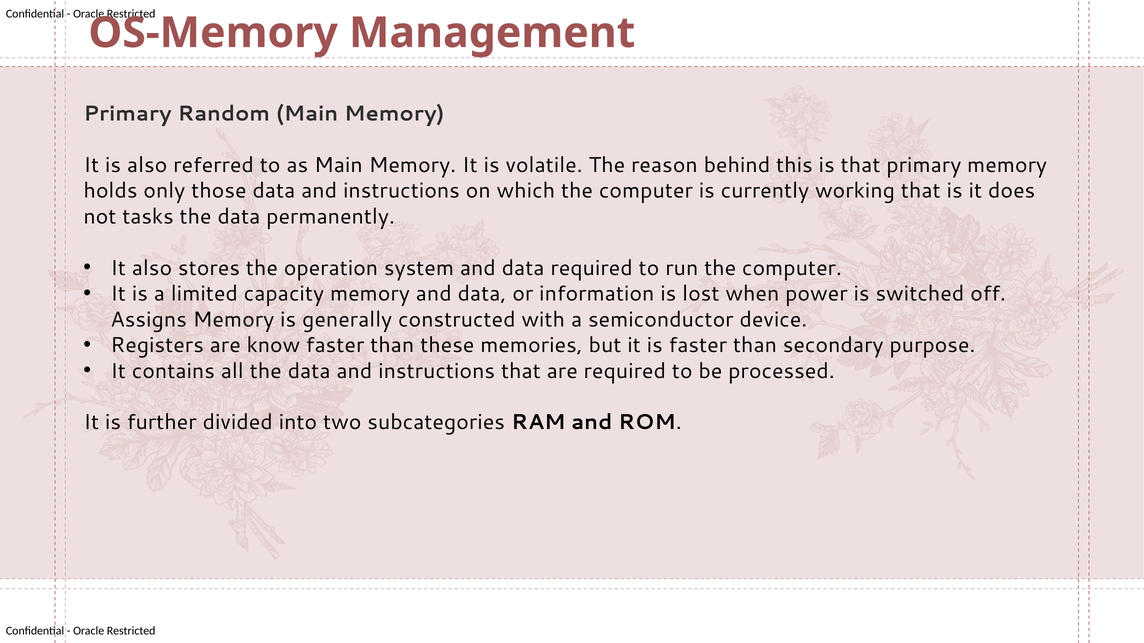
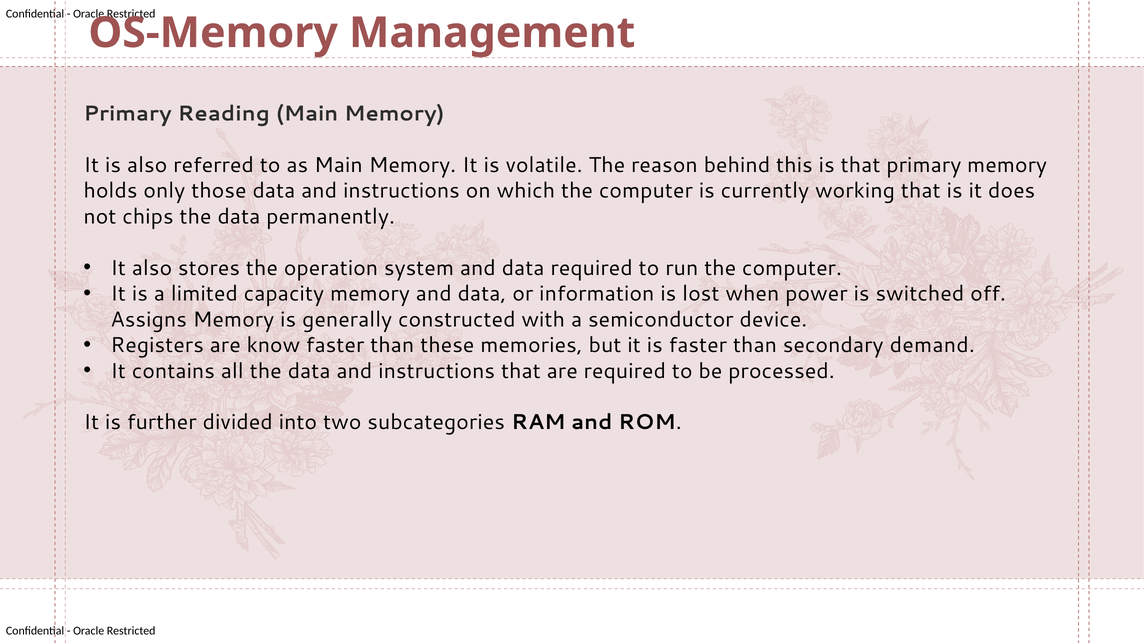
Random: Random -> Reading
tasks: tasks -> chips
purpose: purpose -> demand
